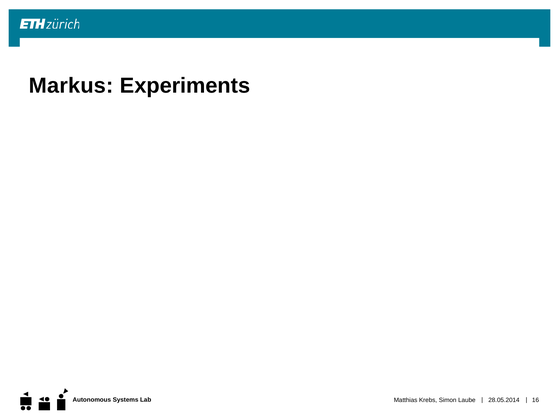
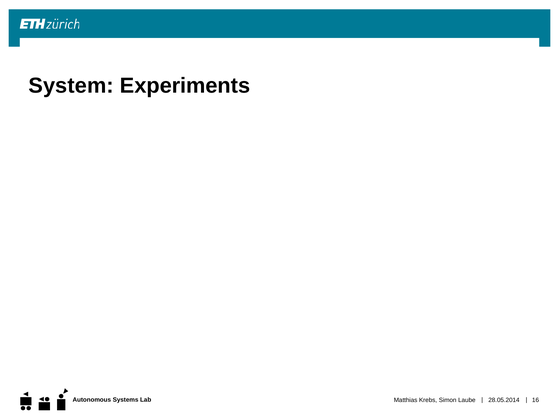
Markus: Markus -> System
